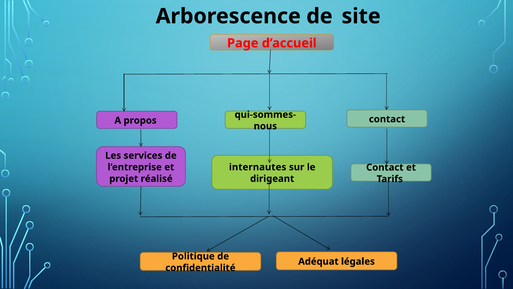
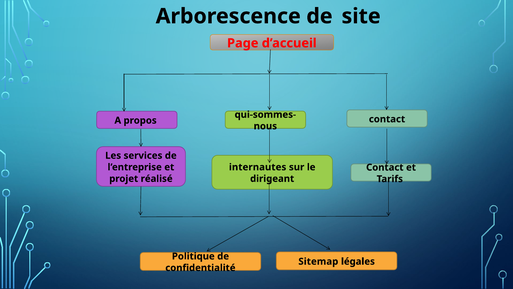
Adéquat: Adéquat -> Sitemap
